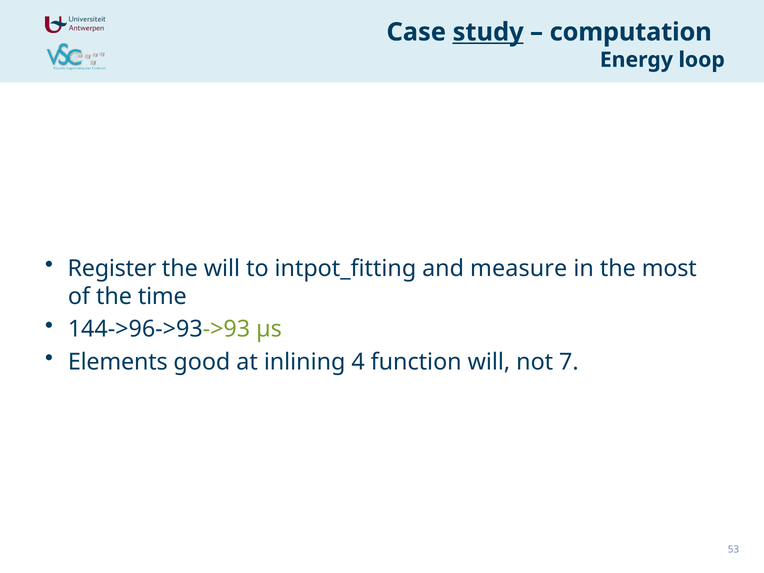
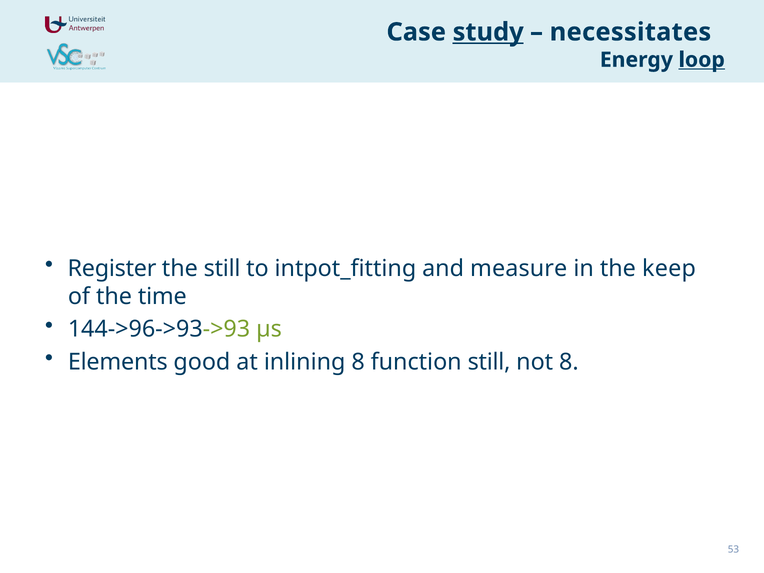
computation: computation -> necessitates
loop underline: none -> present
the will: will -> still
most: most -> keep
inlining 4: 4 -> 8
function will: will -> still
not 7: 7 -> 8
